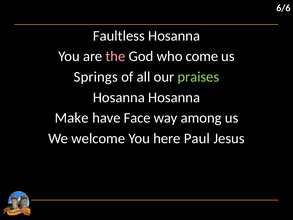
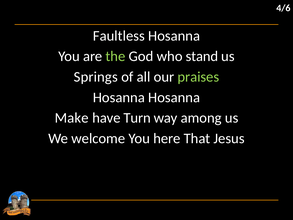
6/6: 6/6 -> 4/6
the colour: pink -> light green
come: come -> stand
Face: Face -> Turn
Paul: Paul -> That
